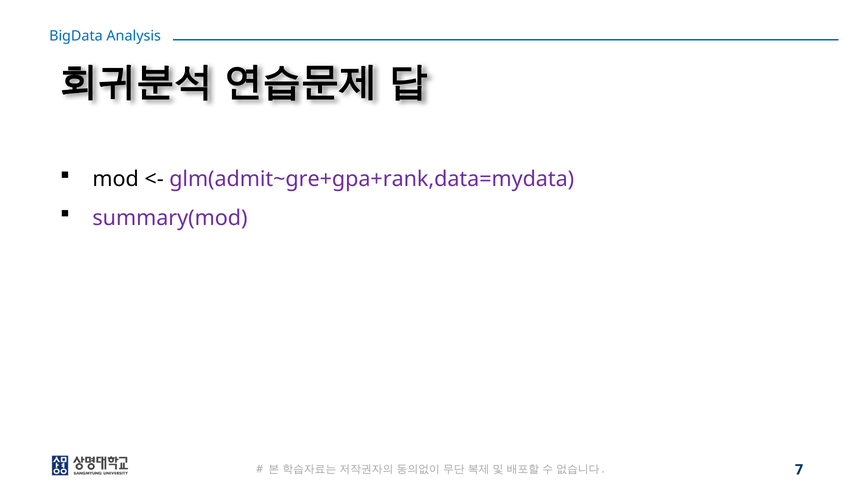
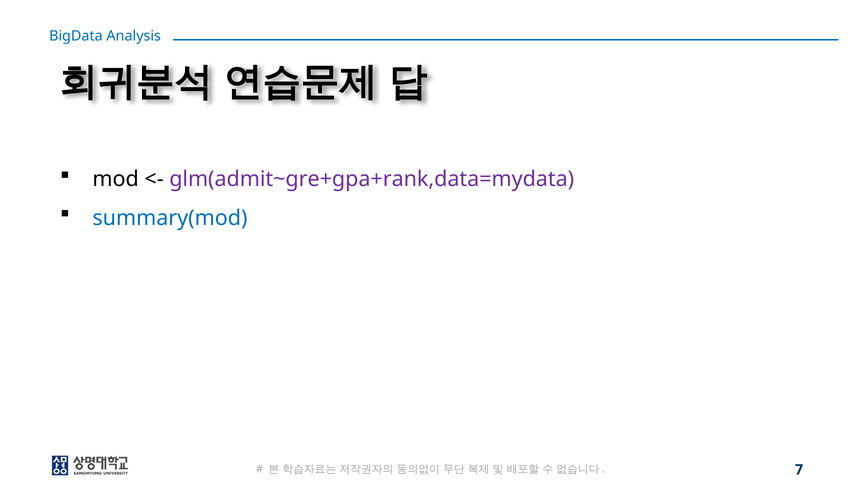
summary(mod colour: purple -> blue
